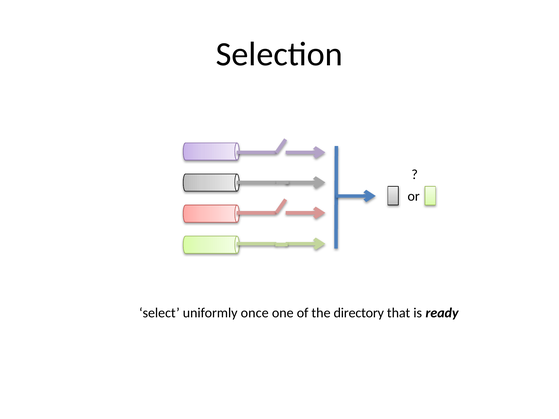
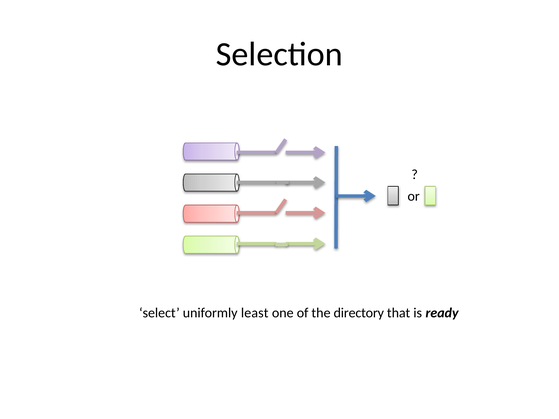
once: once -> least
